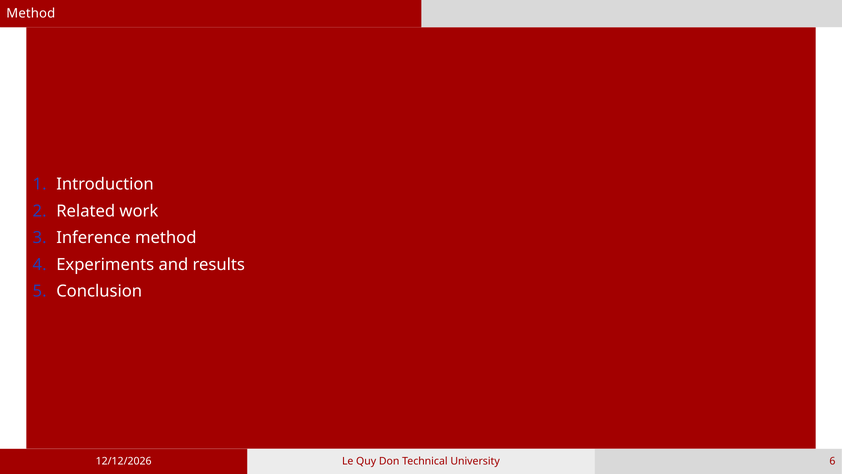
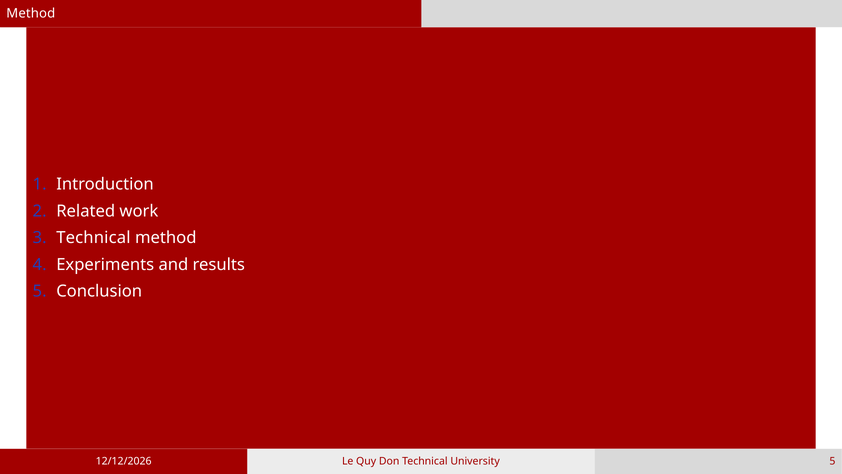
Inference at (94, 238): Inference -> Technical
University 6: 6 -> 5
